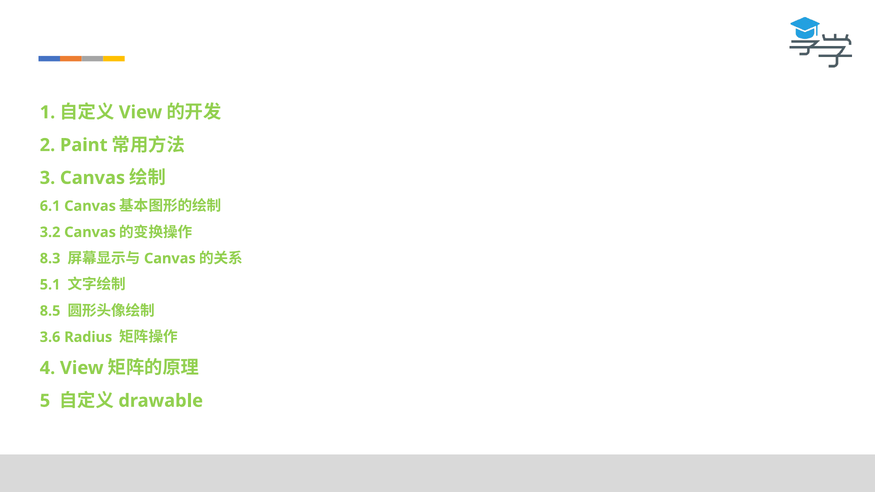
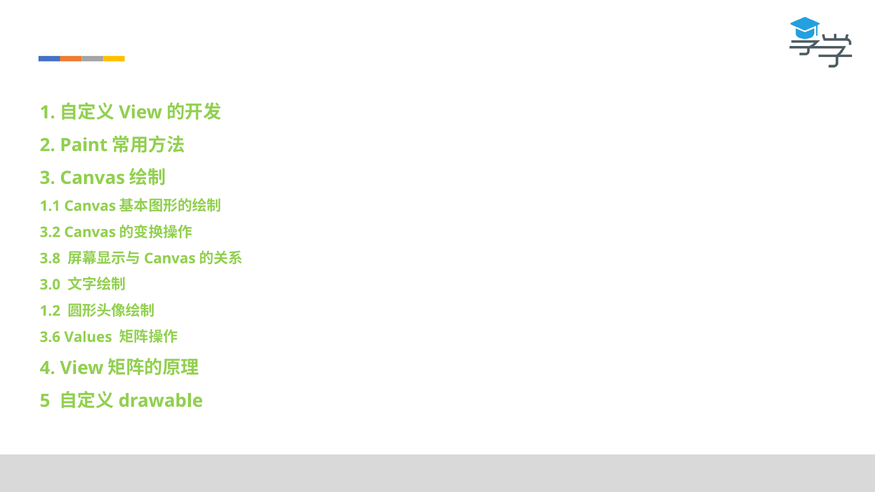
6.1: 6.1 -> 1.1
8.3: 8.3 -> 3.8
5.1: 5.1 -> 3.0
8.5: 8.5 -> 1.2
Radius: Radius -> Values
